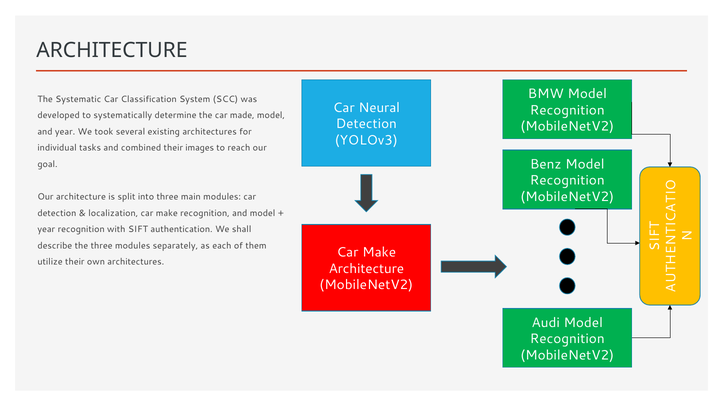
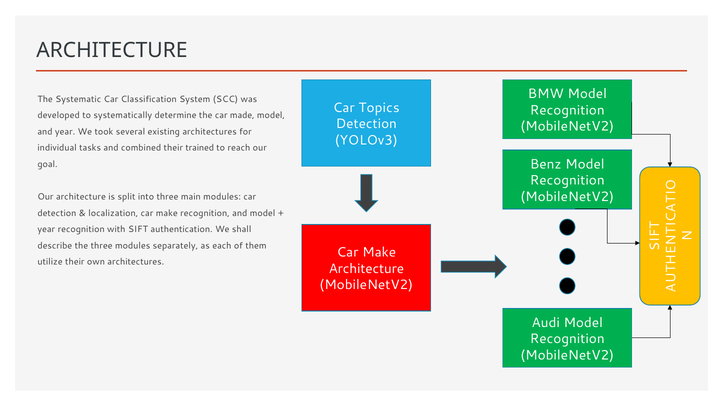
Neural: Neural -> Topics
images: images -> trained
